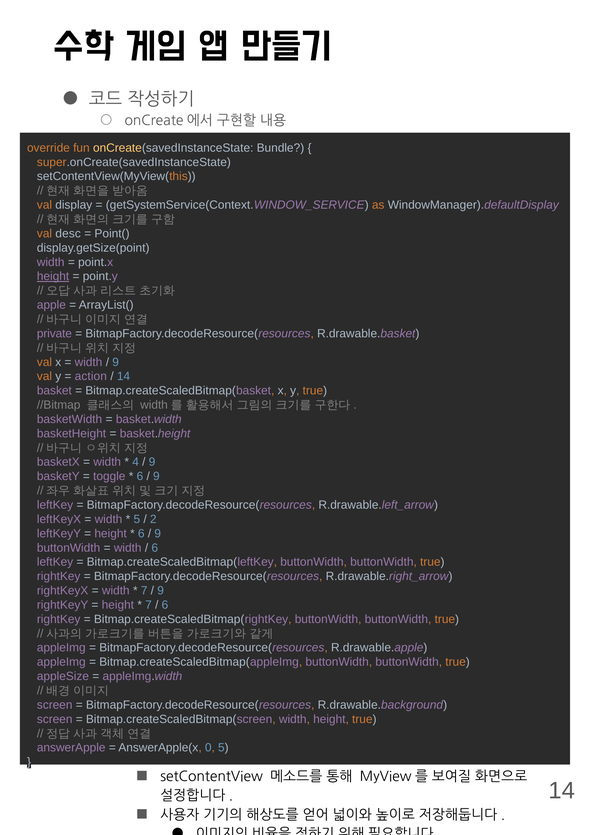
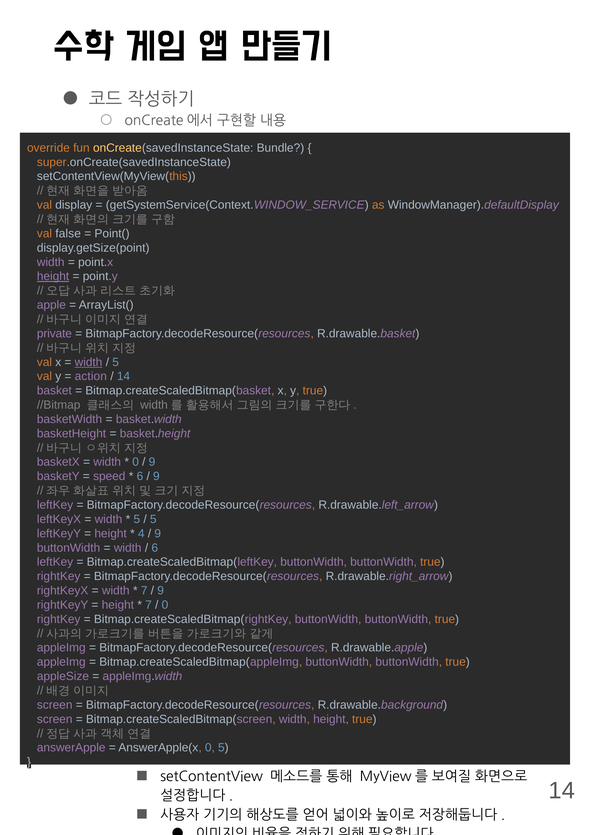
desc: desc -> false
width at (89, 362) underline: none -> present
9 at (116, 362): 9 -> 5
4 at (136, 462): 4 -> 0
toggle: toggle -> speed
2 at (153, 519): 2 -> 5
6 at (141, 533): 6 -> 4
6 at (165, 604): 6 -> 0
